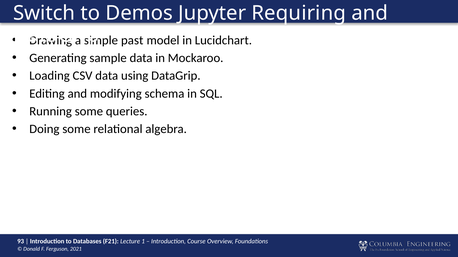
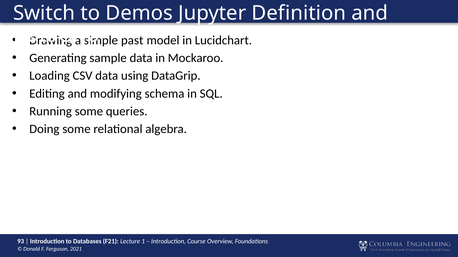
Requiring: Requiring -> Definition
